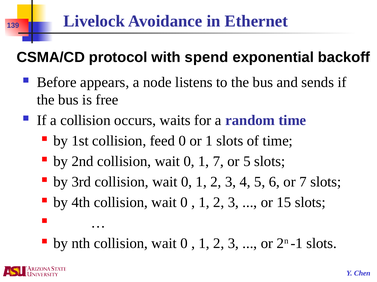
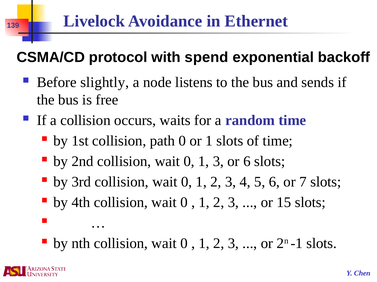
appears: appears -> slightly
feed: feed -> path
1 7: 7 -> 3
or 5: 5 -> 6
